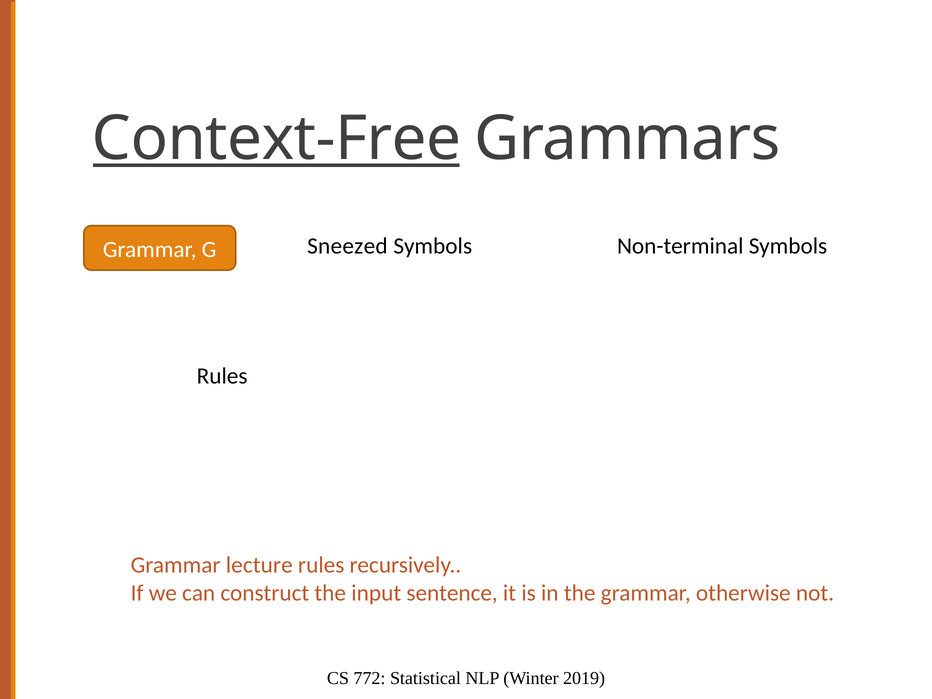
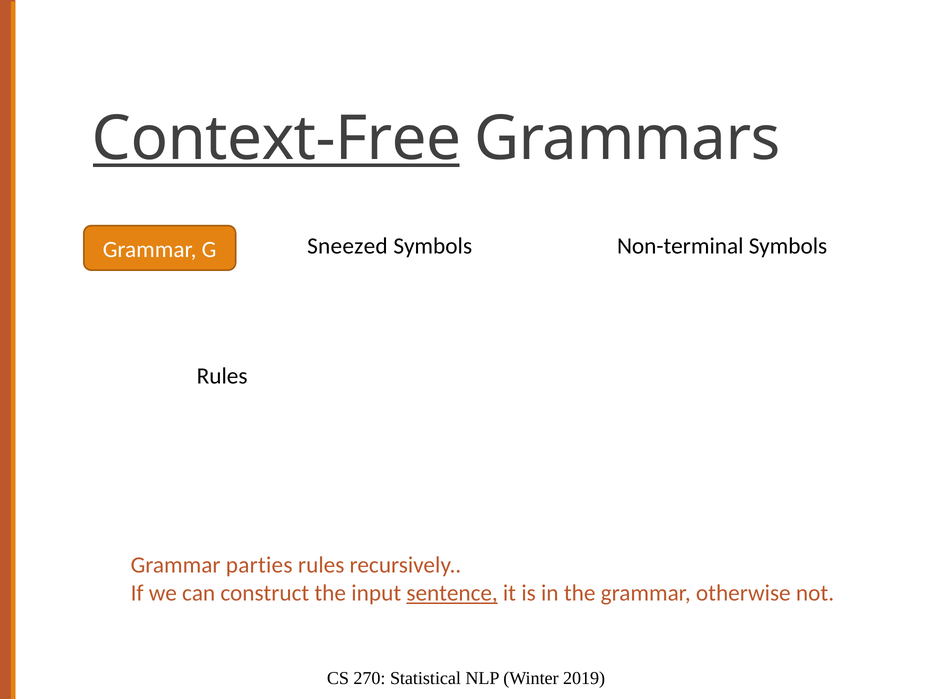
lecture: lecture -> parties
sentence underline: none -> present
772: 772 -> 270
